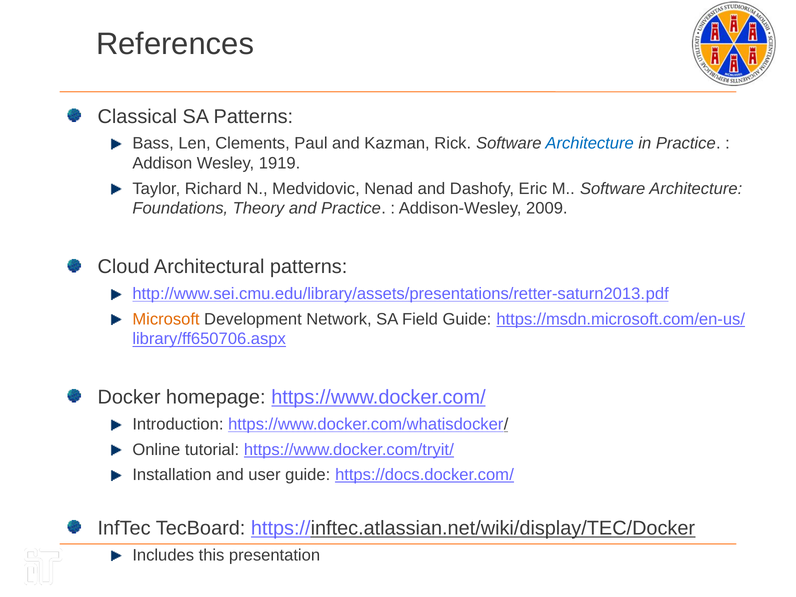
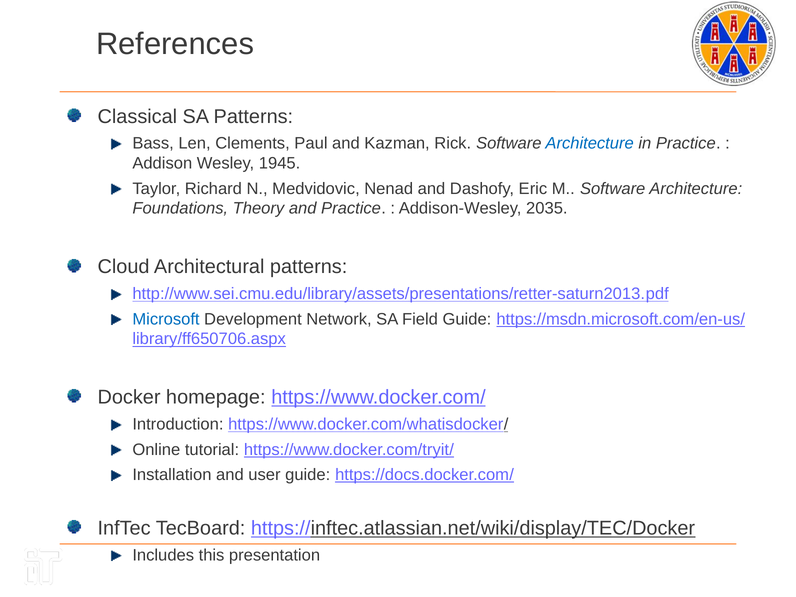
1919: 1919 -> 1945
2009: 2009 -> 2035
Microsoft colour: orange -> blue
